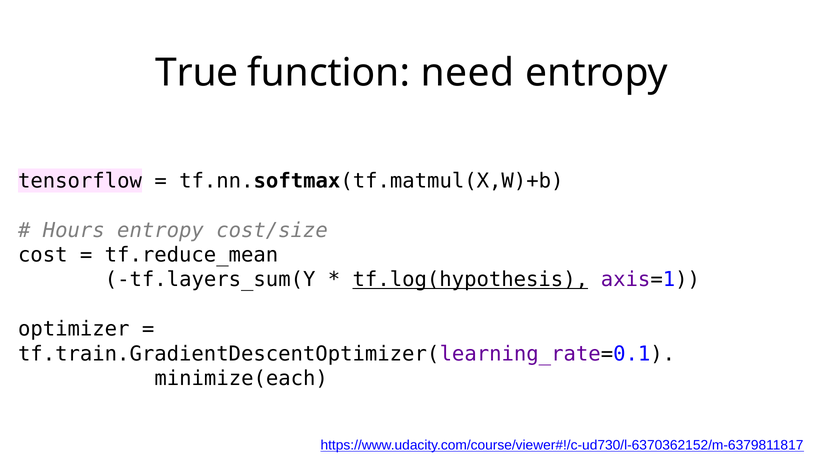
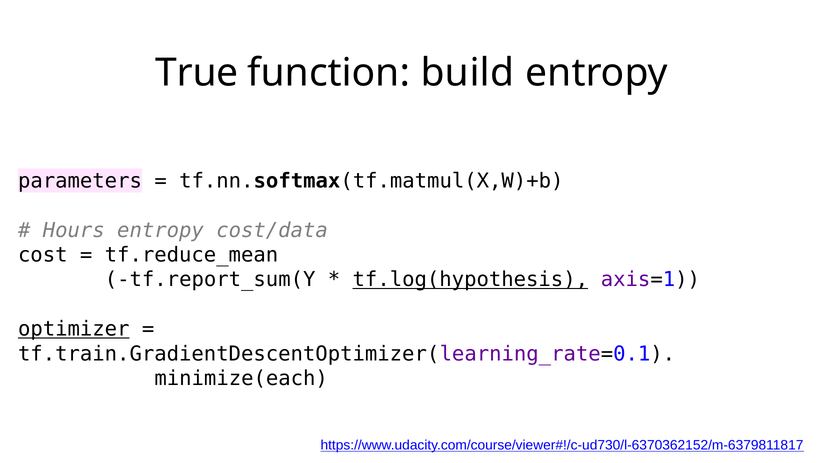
need: need -> build
tensorflow: tensorflow -> parameters
cost/size: cost/size -> cost/data
tf.layers_sum(Y: tf.layers_sum(Y -> tf.report_sum(Y
optimizer underline: none -> present
